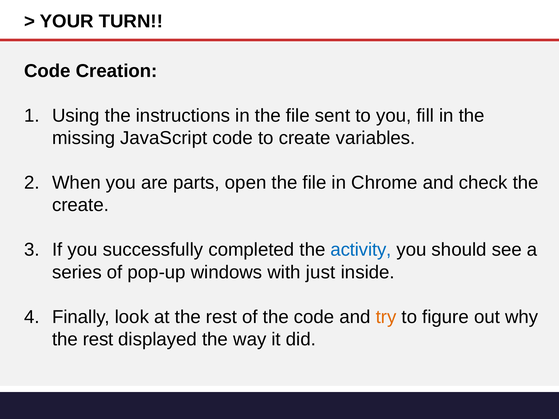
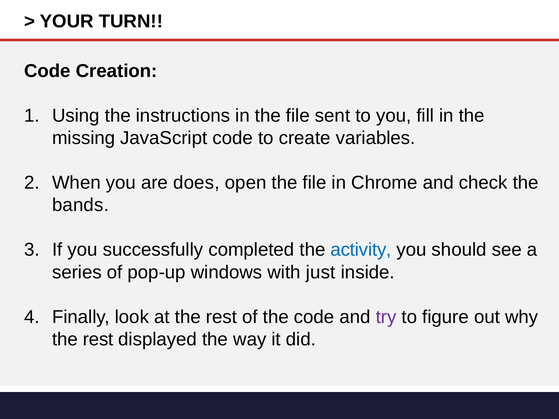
parts: parts -> does
create at (81, 205): create -> bands
try colour: orange -> purple
